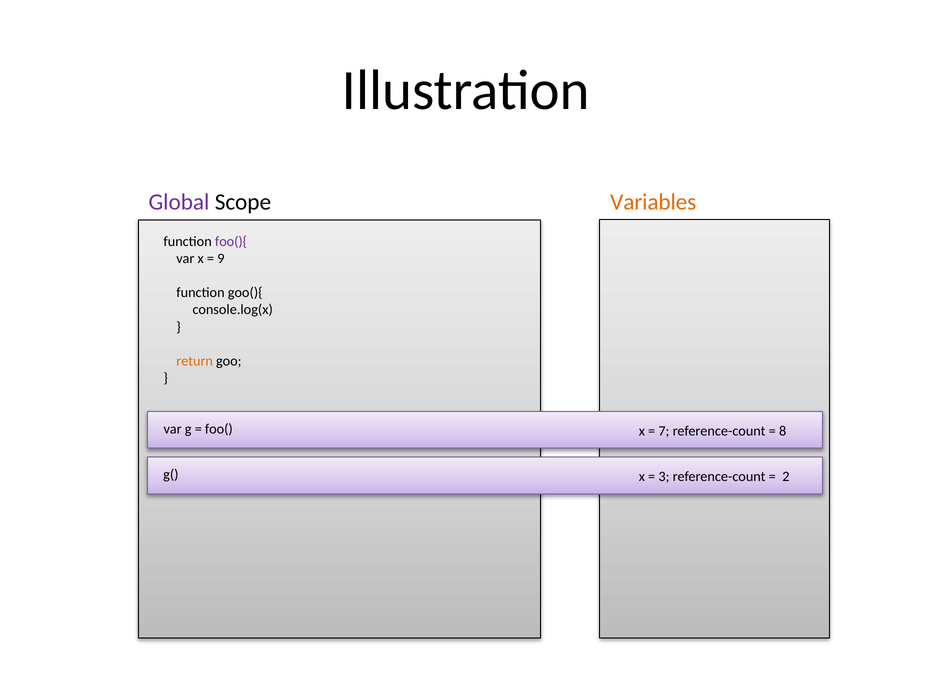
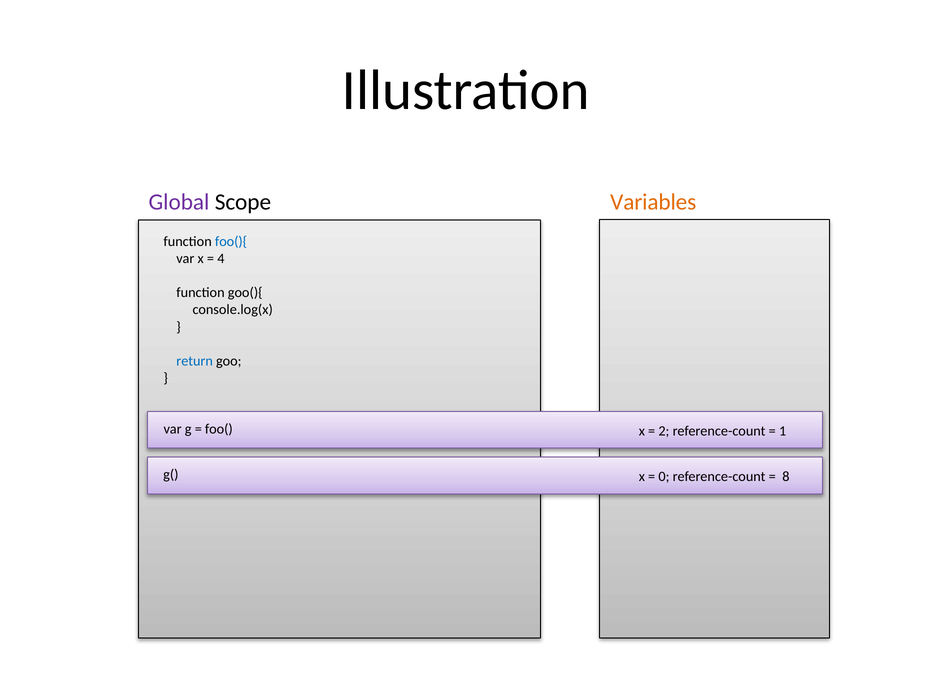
foo(){ colour: purple -> blue
9: 9 -> 4
return colour: orange -> blue
7: 7 -> 2
8: 8 -> 1
3: 3 -> 0
2: 2 -> 8
